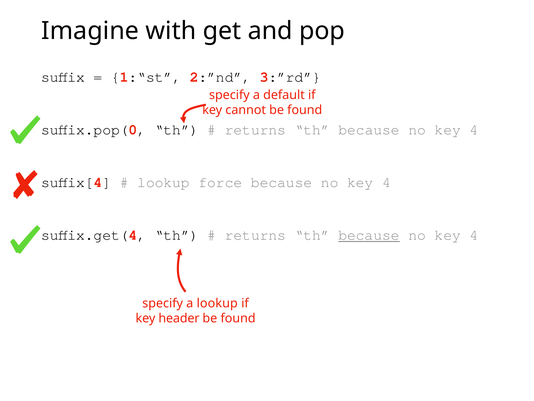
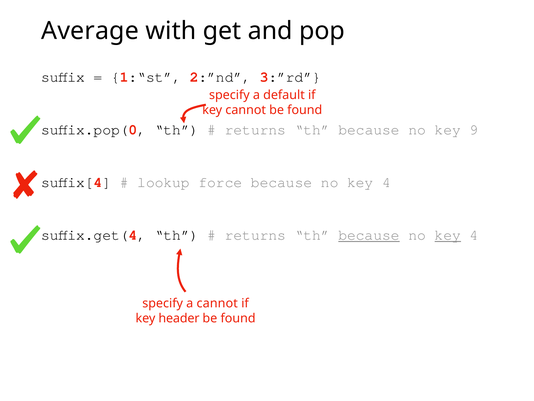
Imagine: Imagine -> Average
4 at (474, 130): 4 -> 9
key at (448, 235) underline: none -> present
a lookup: lookup -> cannot
